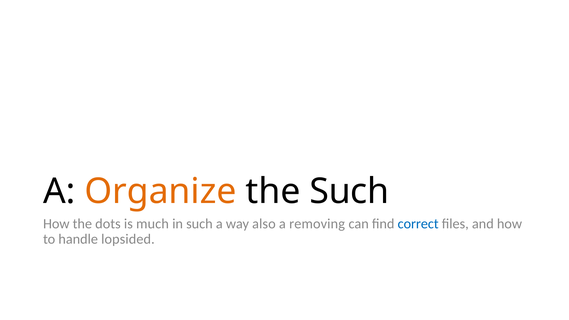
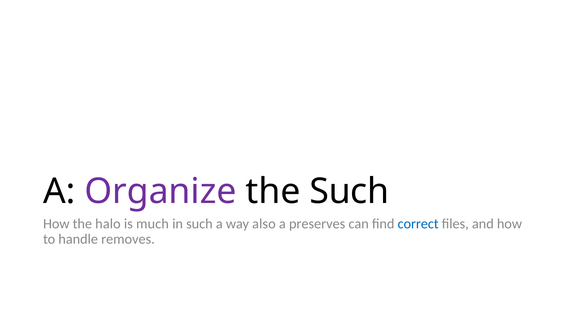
Organize colour: orange -> purple
dots: dots -> halo
removing: removing -> preserves
lopsided: lopsided -> removes
